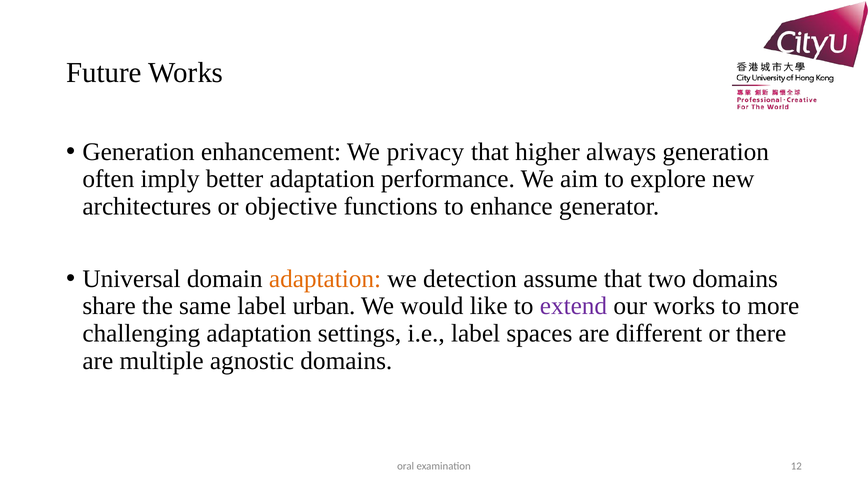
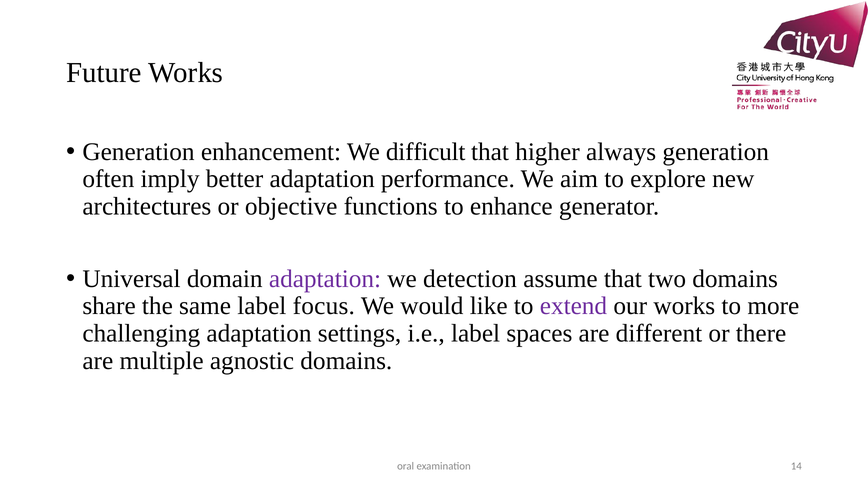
privacy: privacy -> difficult
adaptation at (325, 279) colour: orange -> purple
urban: urban -> focus
12: 12 -> 14
